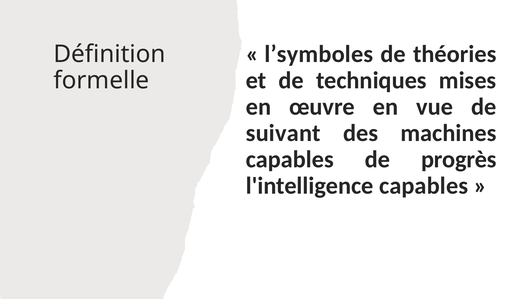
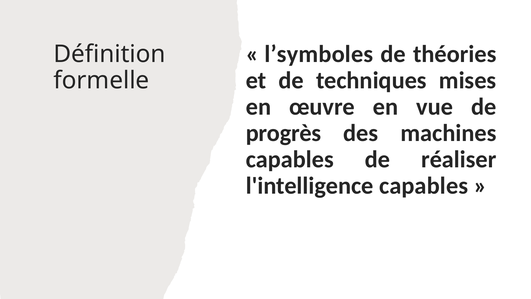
suivant: suivant -> progrès
progrès: progrès -> réaliser
